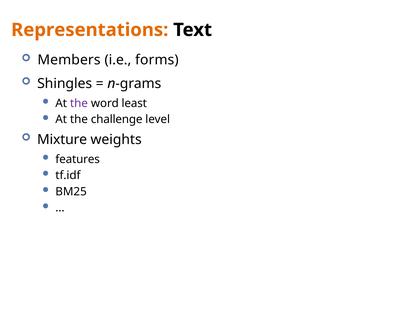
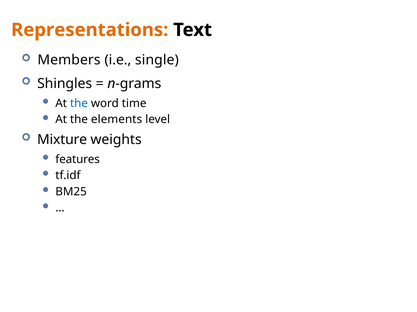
forms: forms -> single
the at (79, 103) colour: purple -> blue
least: least -> time
challenge: challenge -> elements
